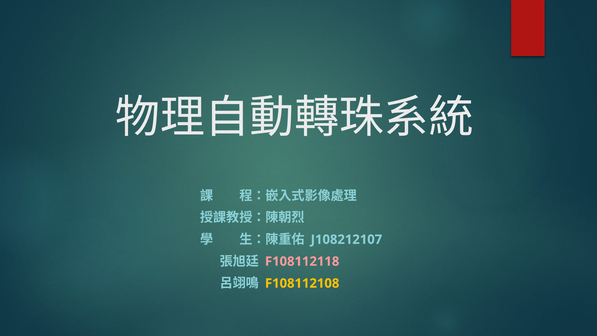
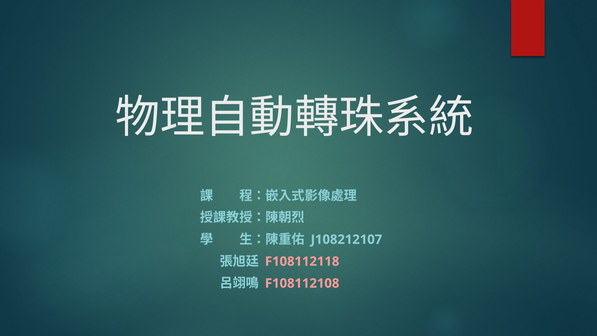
F108112108 colour: yellow -> pink
